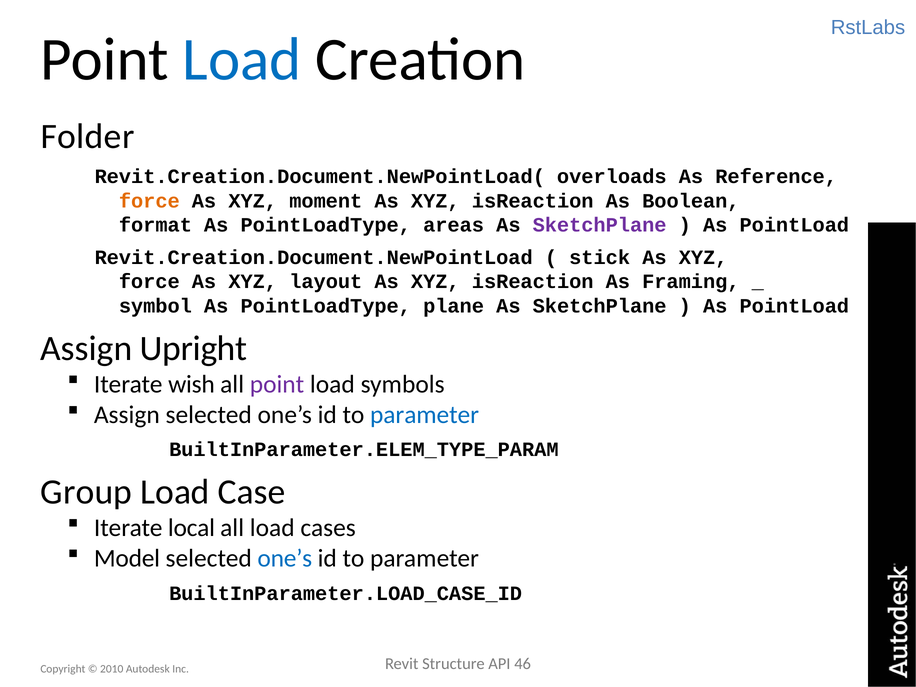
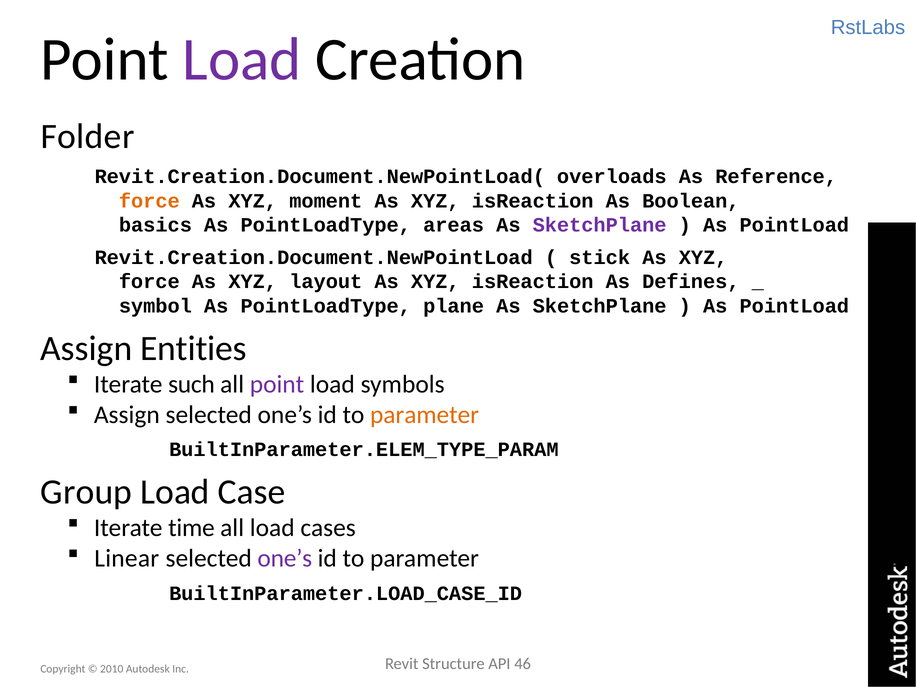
Load at (242, 60) colour: blue -> purple
format: format -> basics
Framing: Framing -> Defines
Upright: Upright -> Entities
wish: wish -> such
parameter at (425, 415) colour: blue -> orange
local: local -> time
Model: Model -> Linear
one’s at (285, 559) colour: blue -> purple
